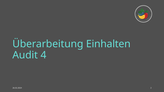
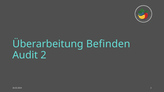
Einhalten: Einhalten -> Befinden
Audit 4: 4 -> 2
